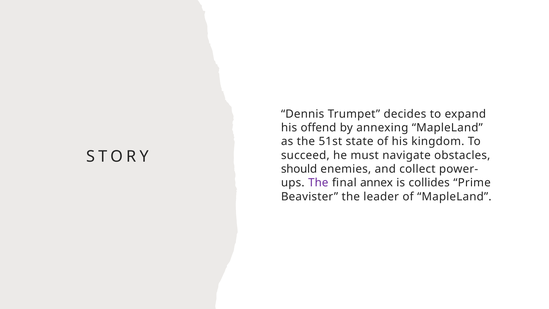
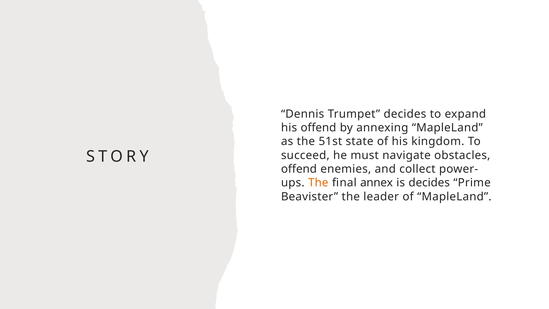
should at (299, 169): should -> offend
The at (318, 183) colour: purple -> orange
is collides: collides -> decides
